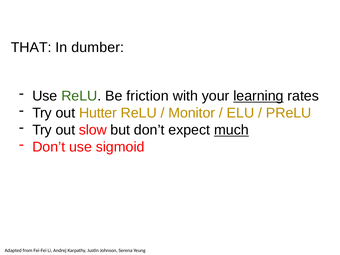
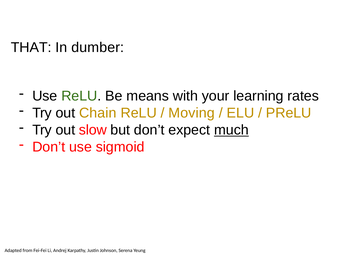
friction: friction -> means
learning underline: present -> none
Hutter: Hutter -> Chain
Monitor: Monitor -> Moving
